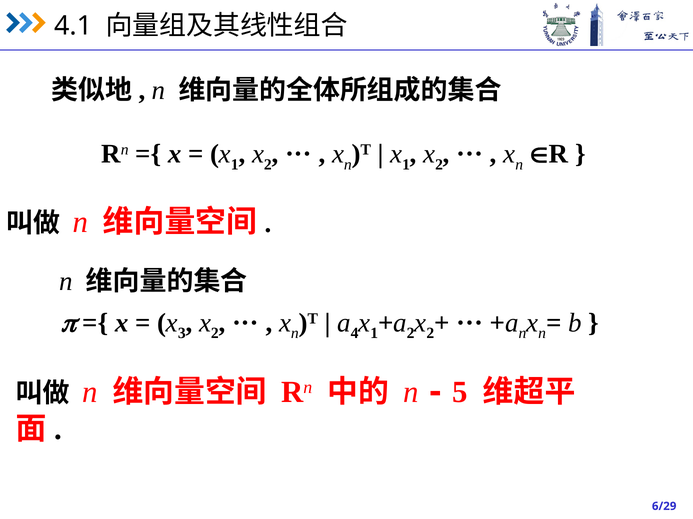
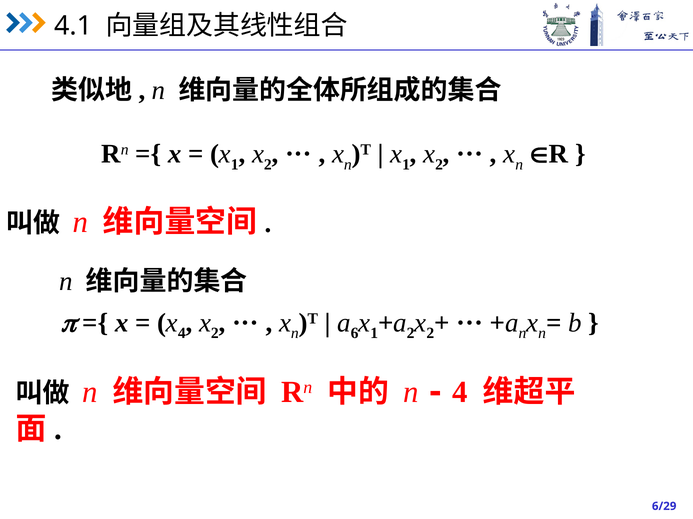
x 3: 3 -> 4
4: 4 -> 6
5 at (460, 393): 5 -> 4
